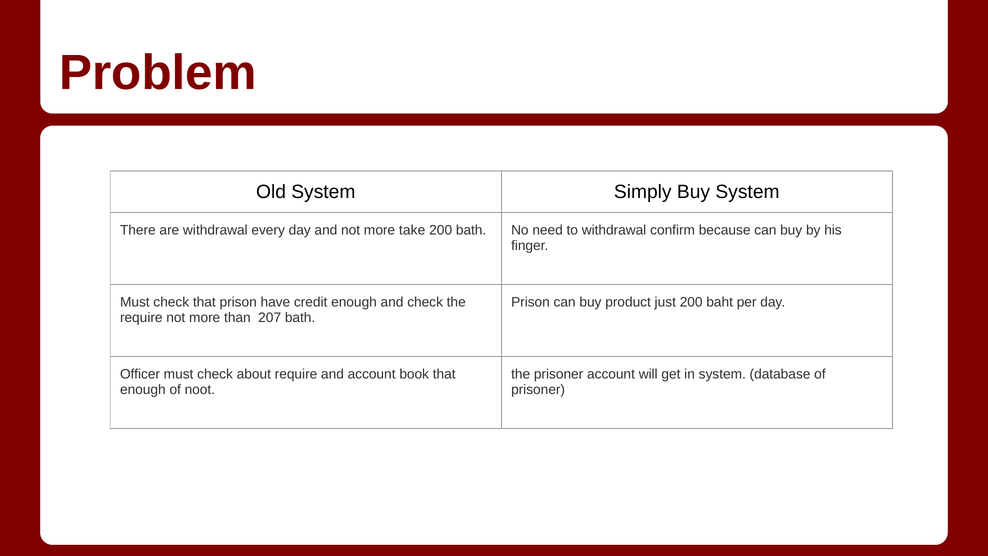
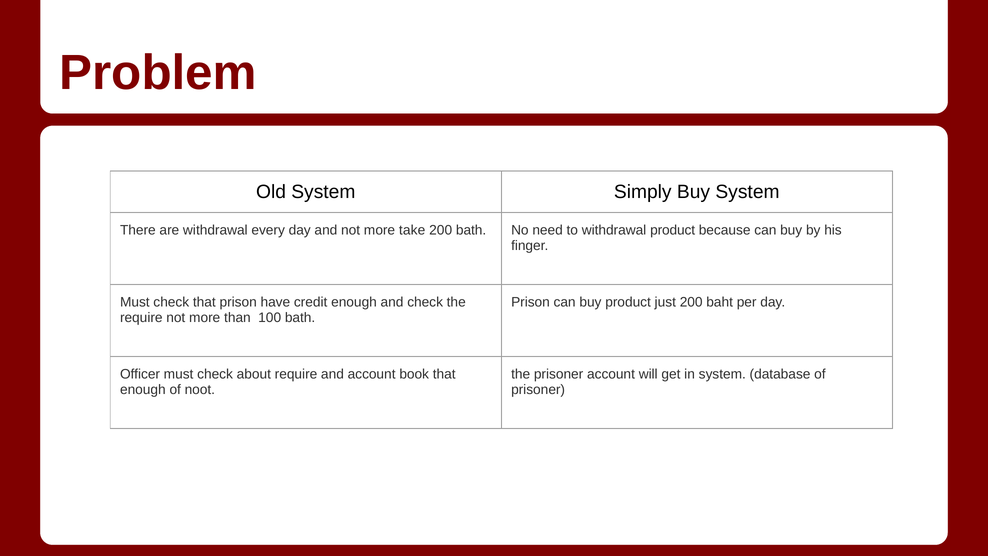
withdrawal confirm: confirm -> product
207: 207 -> 100
